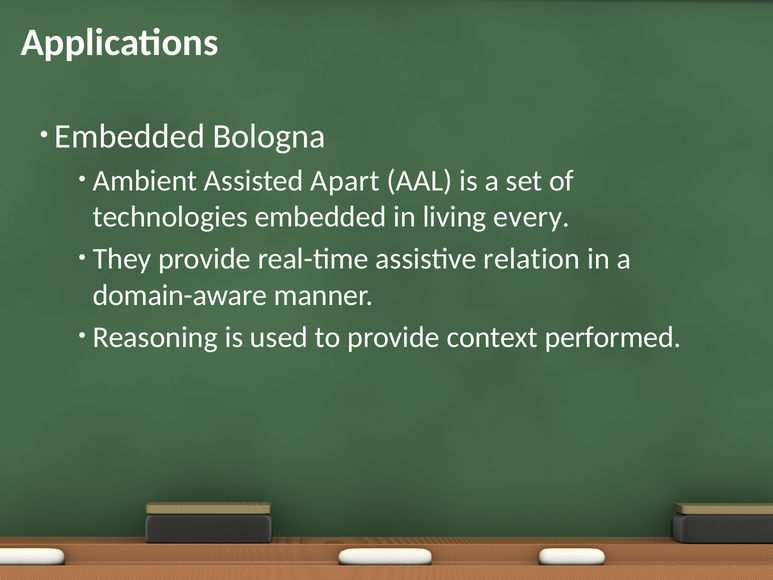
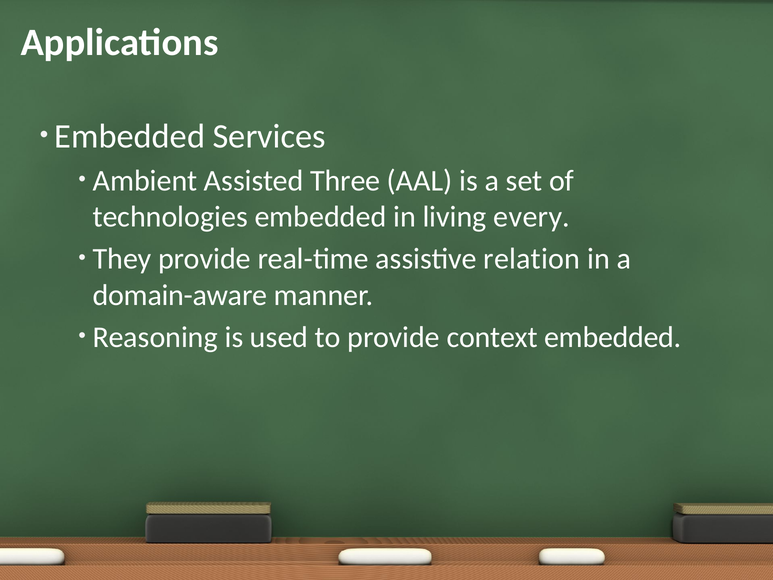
Bologna: Bologna -> Services
Apart: Apart -> Three
context performed: performed -> embedded
